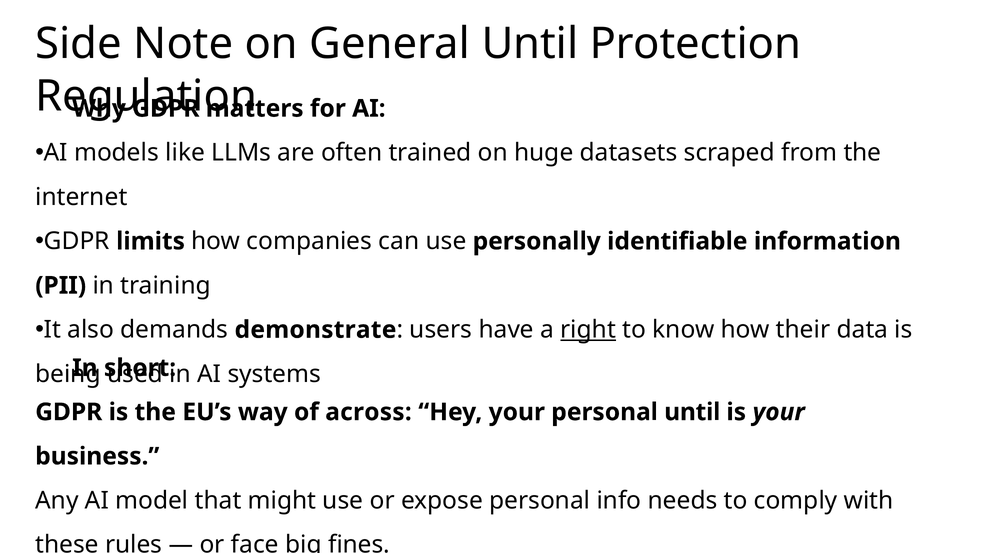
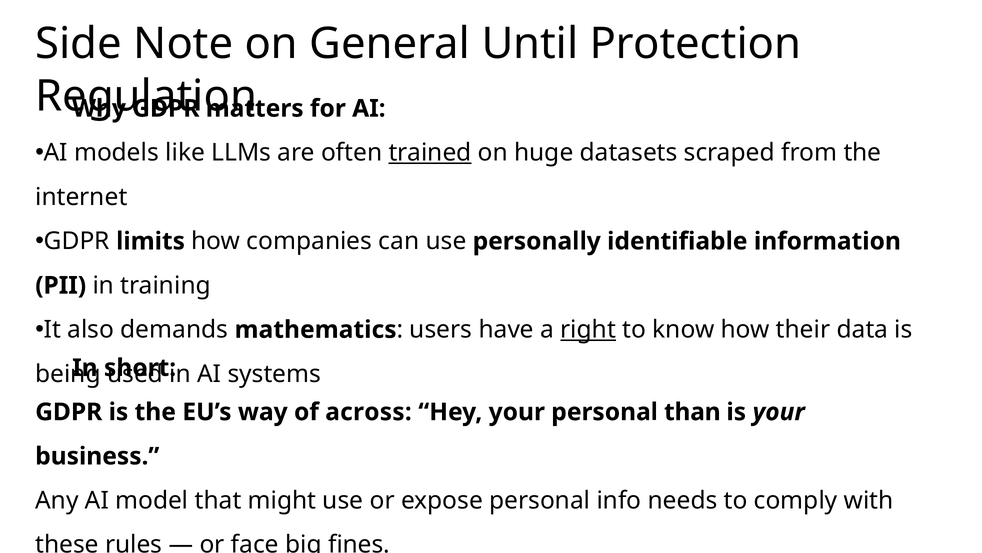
trained underline: none -> present
demonstrate: demonstrate -> mathematics
personal until: until -> than
